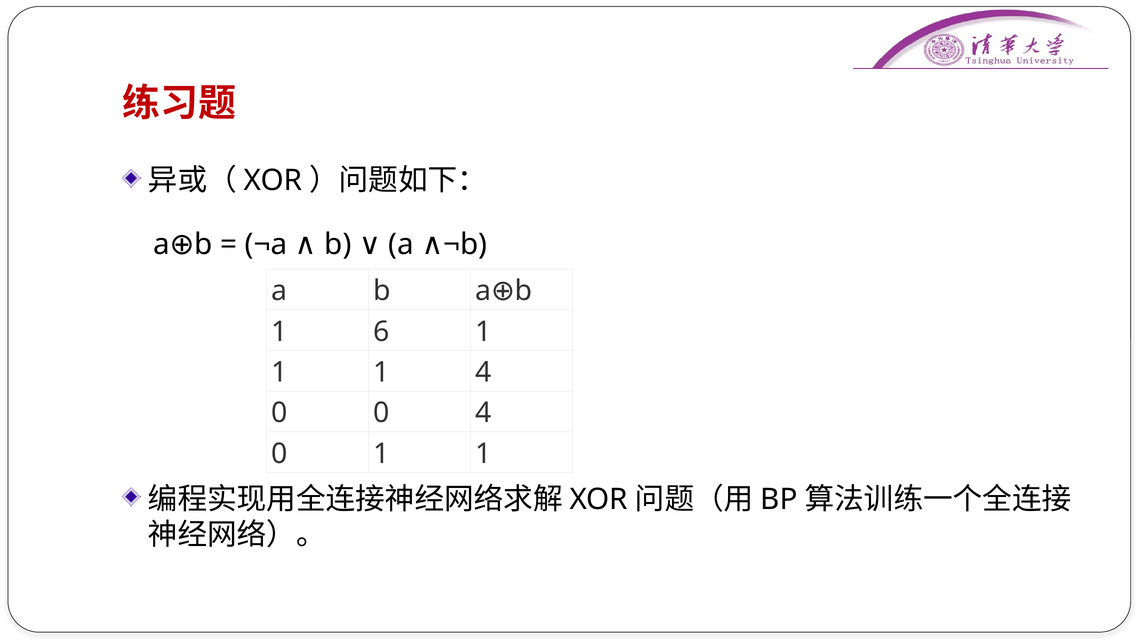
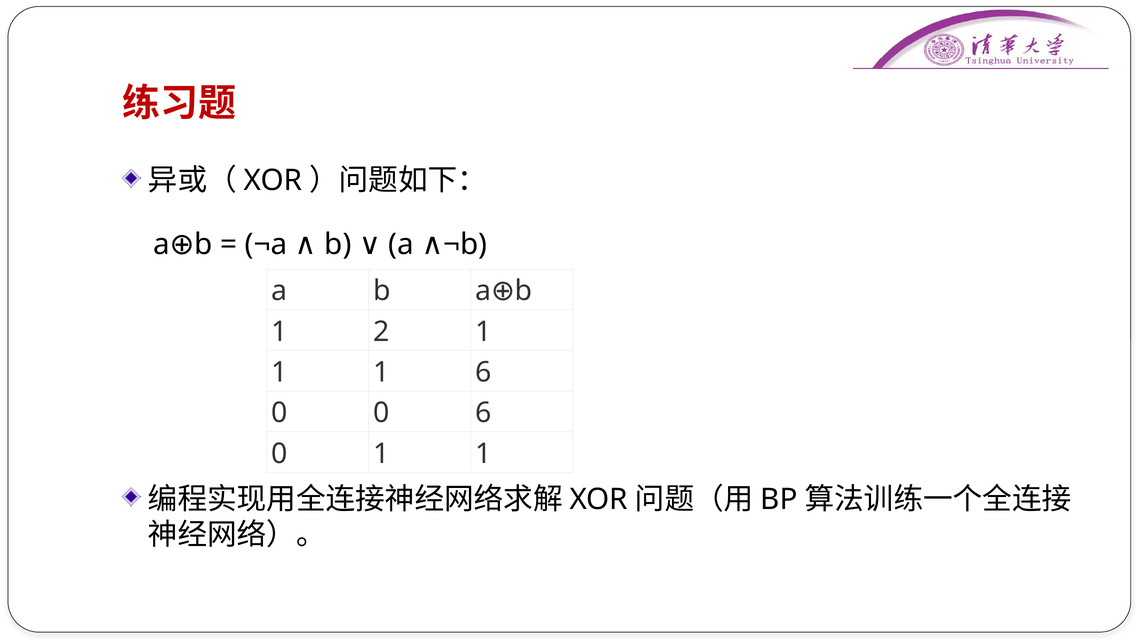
6: 6 -> 2
1 4: 4 -> 6
0 4: 4 -> 6
